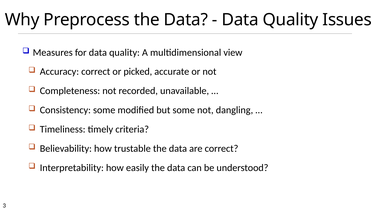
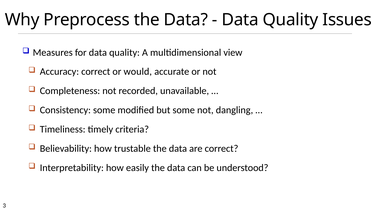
picked: picked -> would
